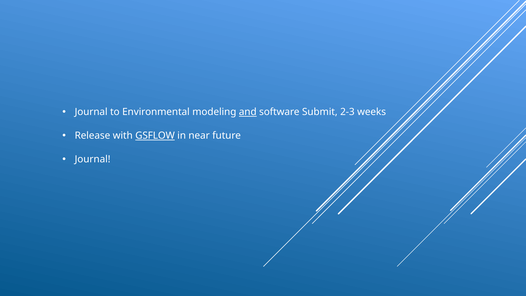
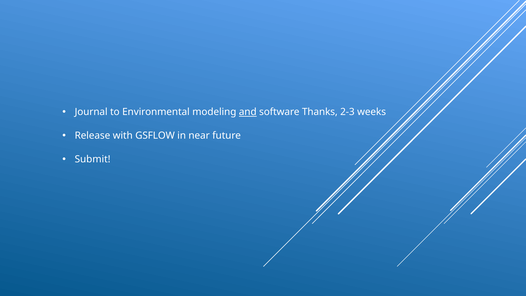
Submit: Submit -> Thanks
GSFLOW underline: present -> none
Journal at (93, 159): Journal -> Submit
